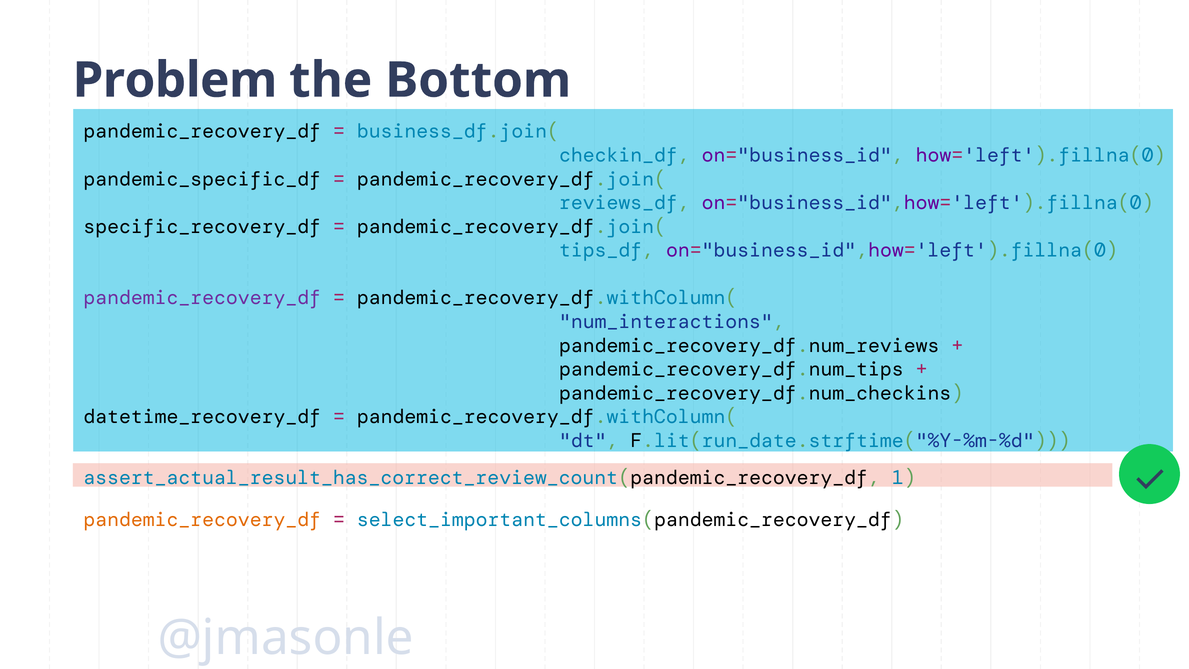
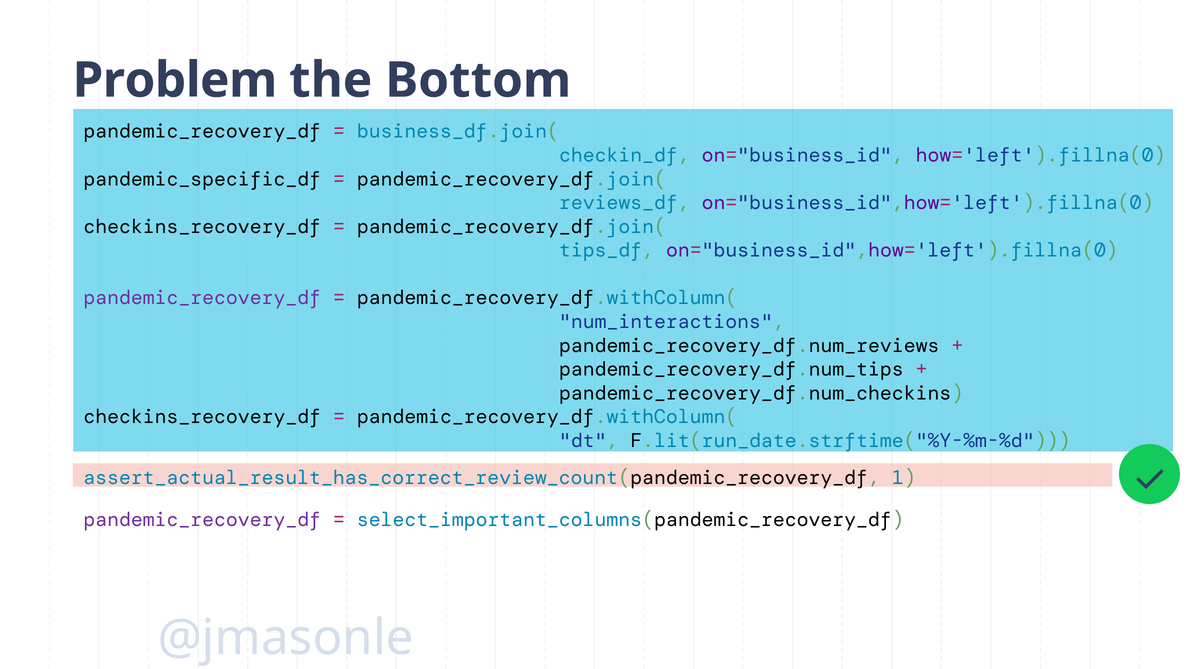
specific_recovery_df at (202, 226): specific_recovery_df -> checkins_recovery_df
datetime_recovery_df at (202, 417): datetime_recovery_df -> checkins_recovery_df
pandemic_recovery_df at (202, 520) colour: orange -> purple
